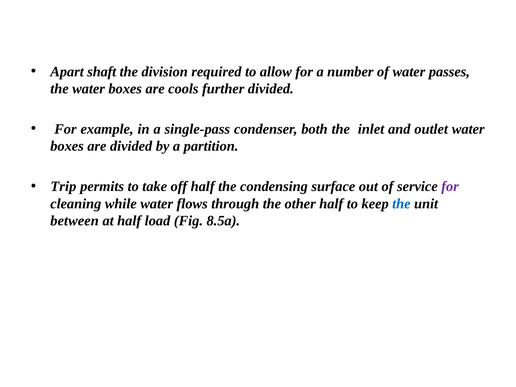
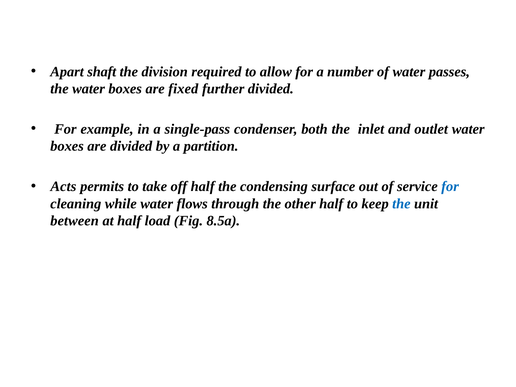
cools: cools -> fixed
Trip: Trip -> Acts
for at (450, 186) colour: purple -> blue
